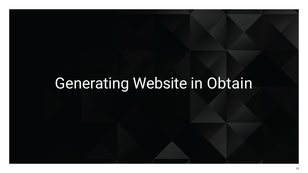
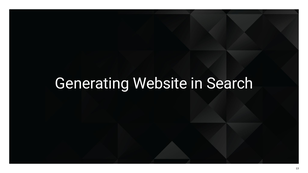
Obtain: Obtain -> Search
